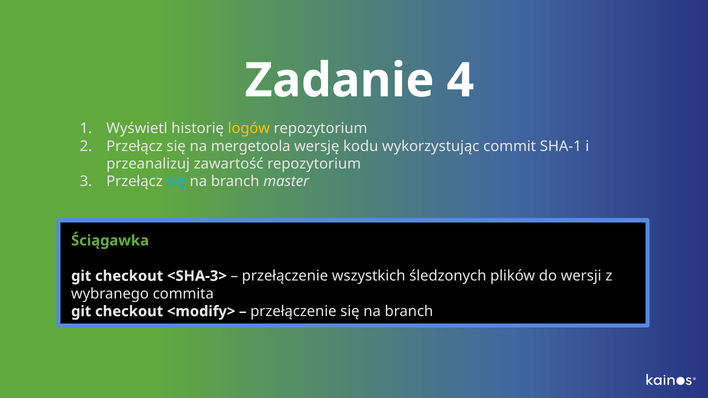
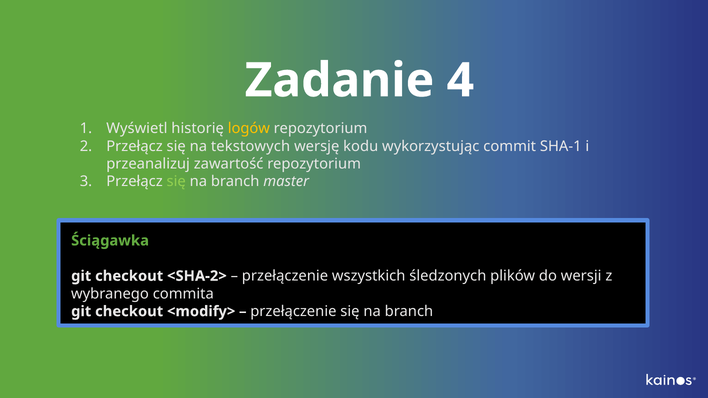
mergetoola: mergetoola -> tekstowych
się at (176, 182) colour: light blue -> light green
<SHA-3>: <SHA-3> -> <SHA-2>
